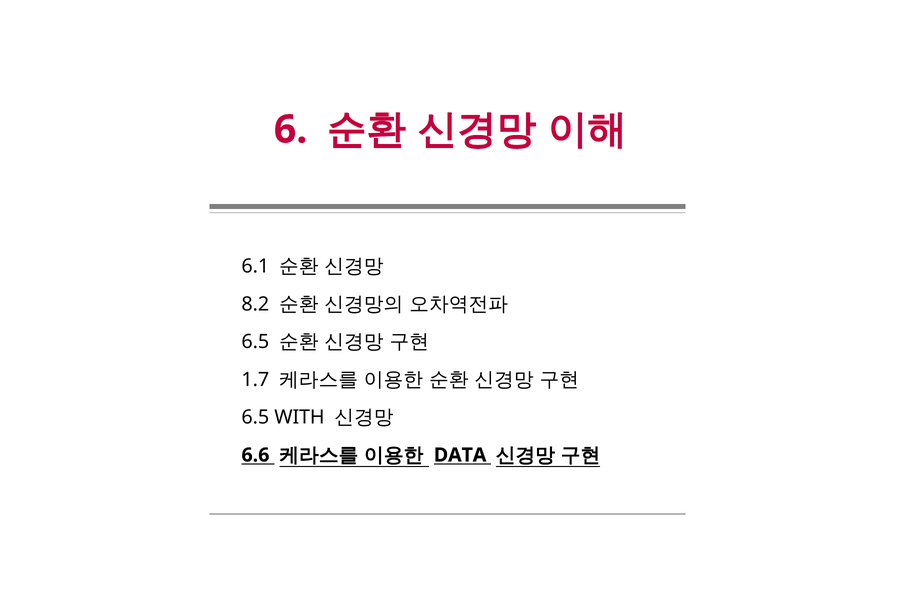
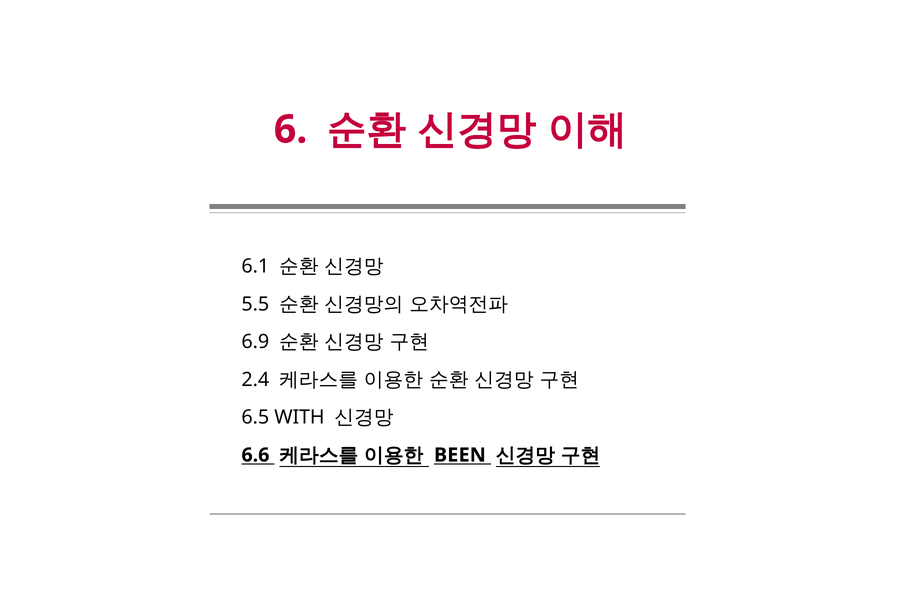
8.2: 8.2 -> 5.5
6.5 at (255, 342): 6.5 -> 6.9
1.7: 1.7 -> 2.4
DATA: DATA -> BEEN
